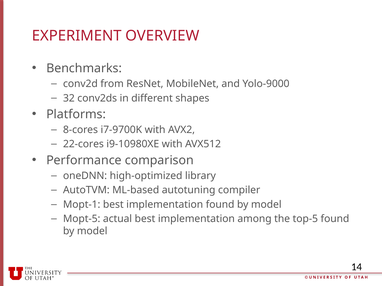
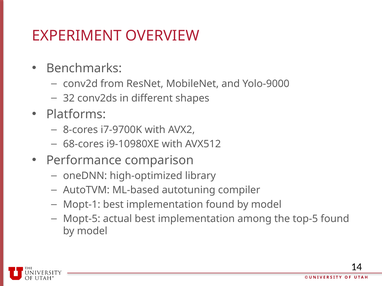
22-cores: 22-cores -> 68-cores
